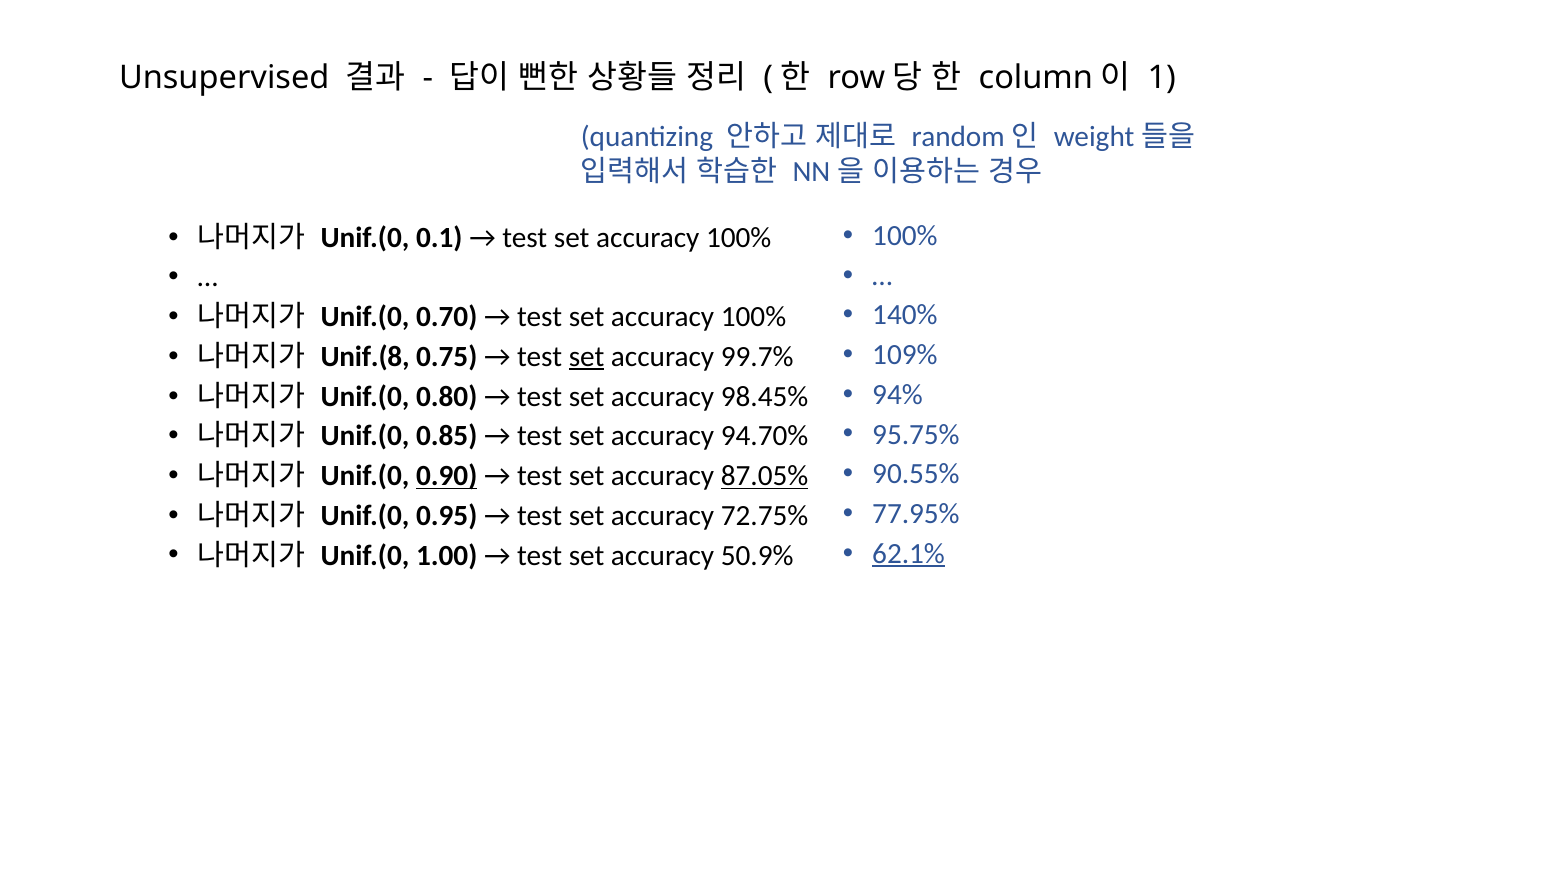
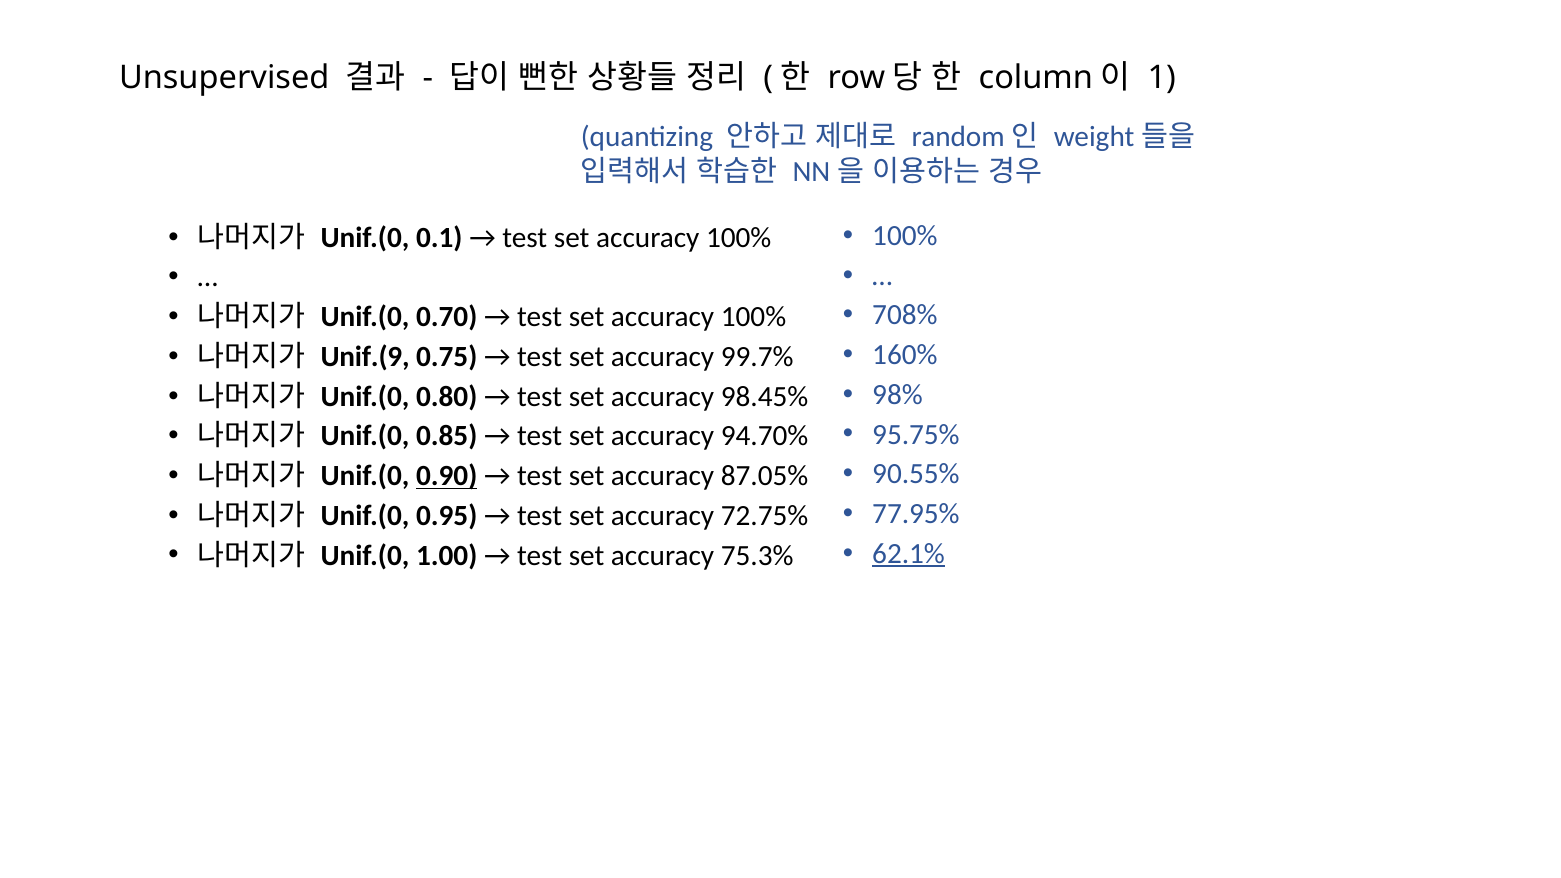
140%: 140% -> 708%
109%: 109% -> 160%
Unif.(8: Unif.(8 -> Unif.(9
set at (587, 357) underline: present -> none
94%: 94% -> 98%
87.05% underline: present -> none
50.9%: 50.9% -> 75.3%
